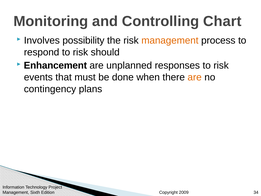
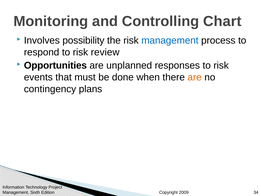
management at (170, 40) colour: orange -> blue
should: should -> review
Enhancement: Enhancement -> Opportunities
